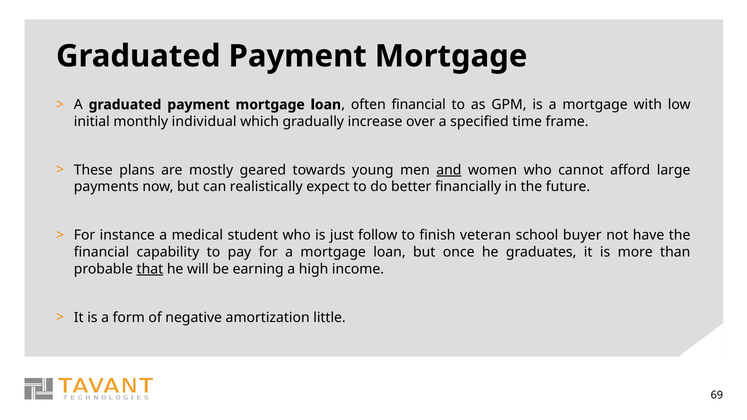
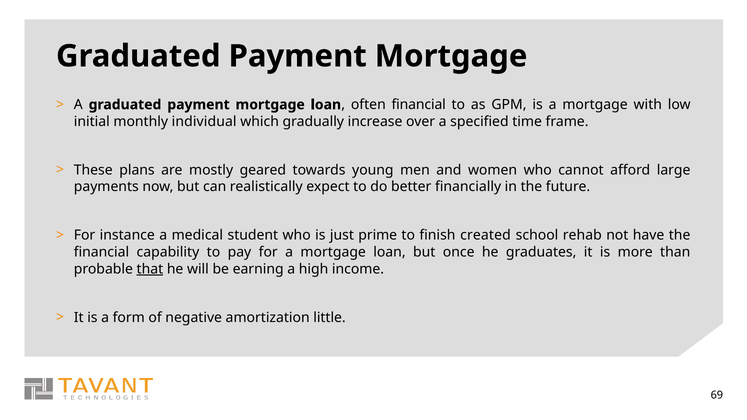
and underline: present -> none
follow: follow -> prime
veteran: veteran -> created
buyer: buyer -> rehab
